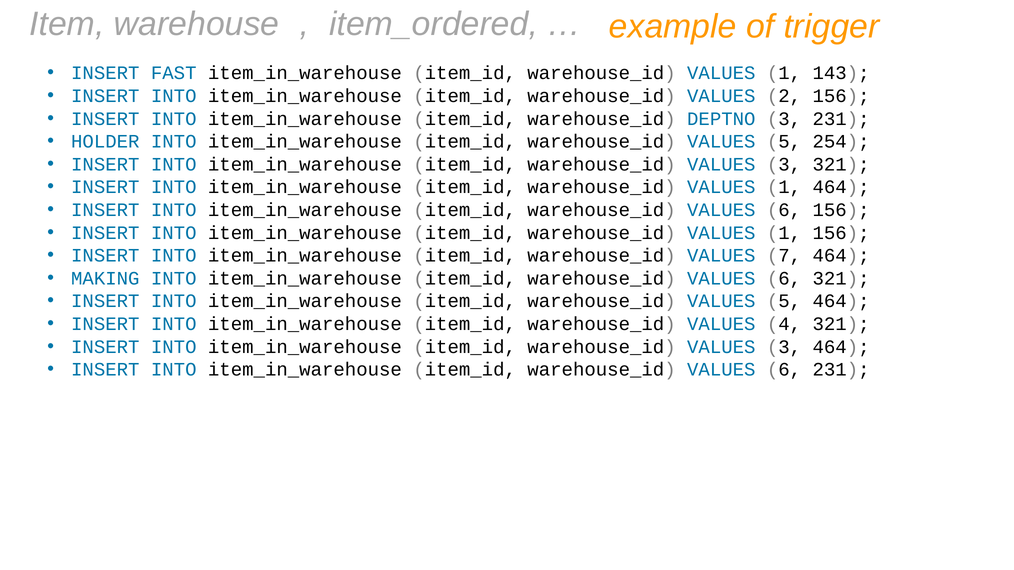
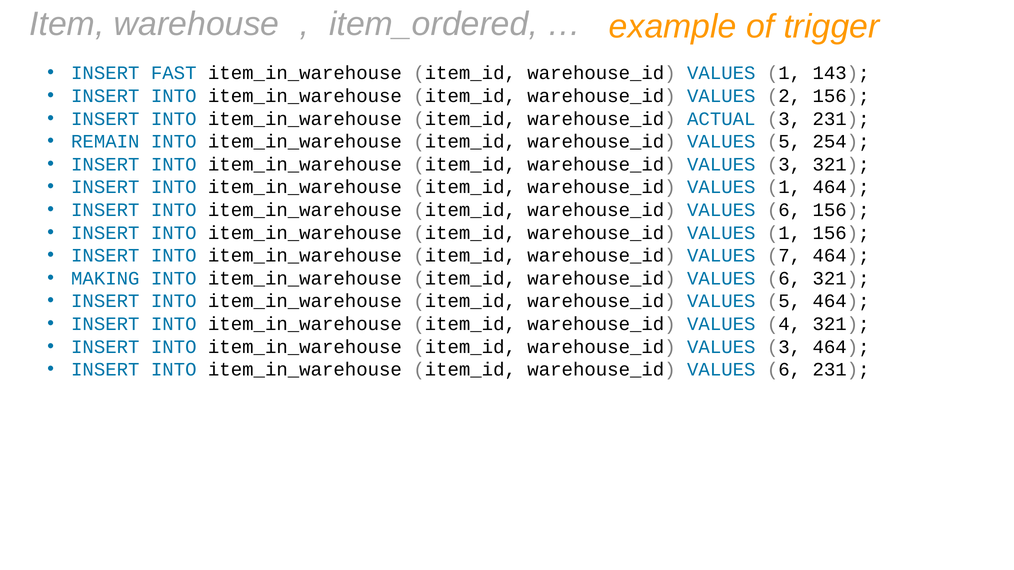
DEPTNO: DEPTNO -> ACTUAL
HOLDER: HOLDER -> REMAIN
